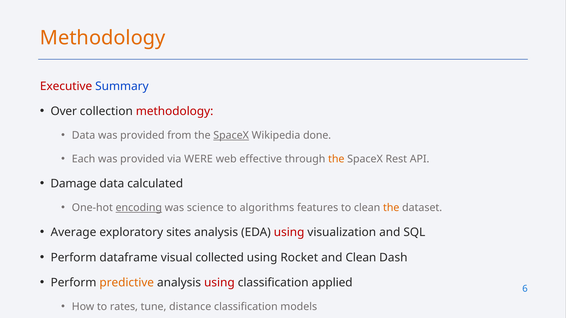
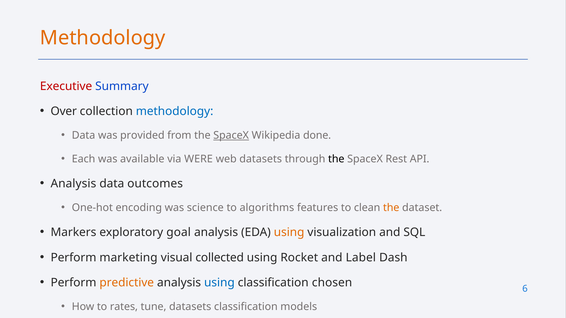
methodology at (175, 111) colour: red -> blue
provided at (142, 159): provided -> available
web effective: effective -> datasets
the at (336, 159) colour: orange -> black
Damage at (74, 184): Damage -> Analysis
calculated: calculated -> outcomes
encoding underline: present -> none
Average: Average -> Markers
sites: sites -> goal
using at (289, 233) colour: red -> orange
dataframe: dataframe -> marketing
and Clean: Clean -> Label
using at (219, 283) colour: red -> blue
applied: applied -> chosen
tune distance: distance -> datasets
